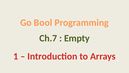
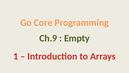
Bool: Bool -> Core
Ch.7: Ch.7 -> Ch.9
